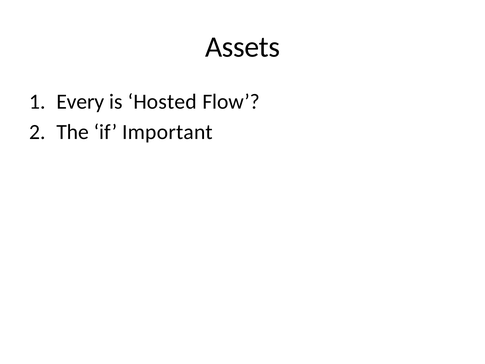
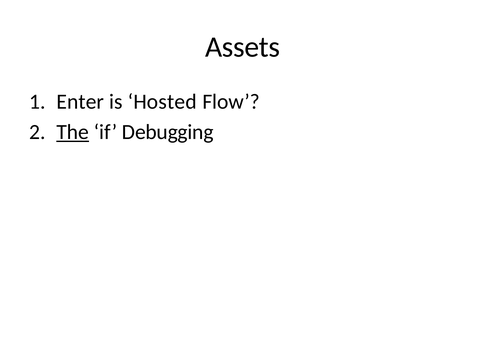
Every: Every -> Enter
The underline: none -> present
Important: Important -> Debugging
